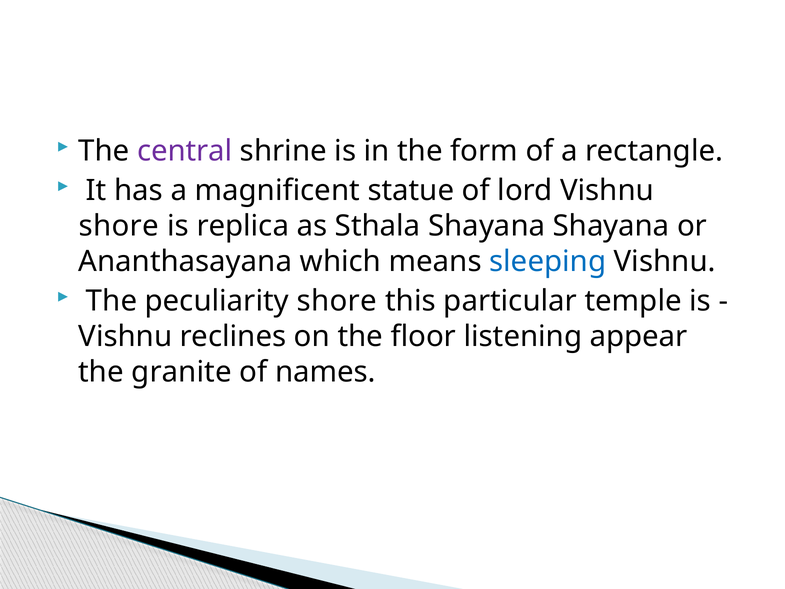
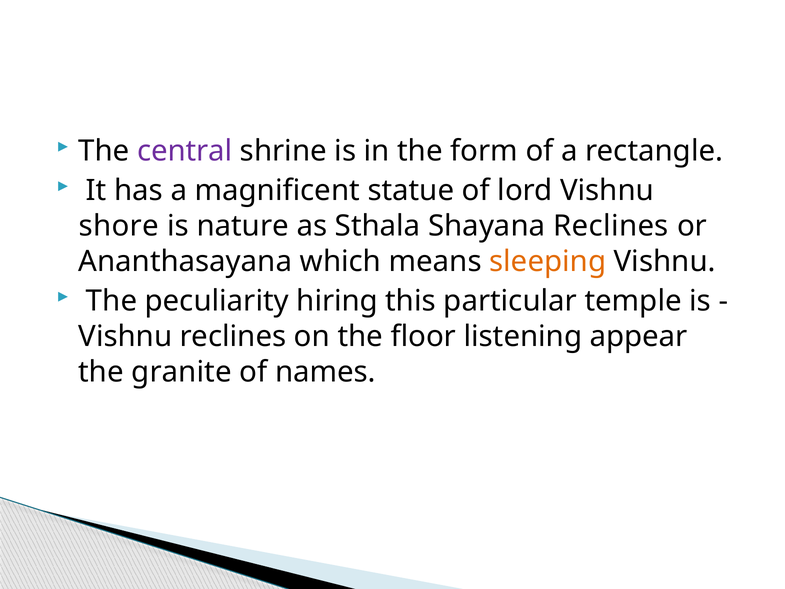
replica: replica -> nature
Shayana Shayana: Shayana -> Reclines
sleeping colour: blue -> orange
peculiarity shore: shore -> hiring
